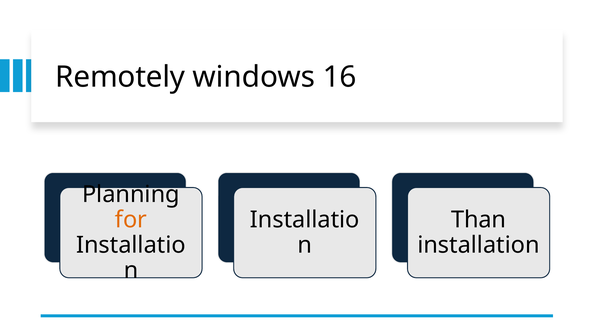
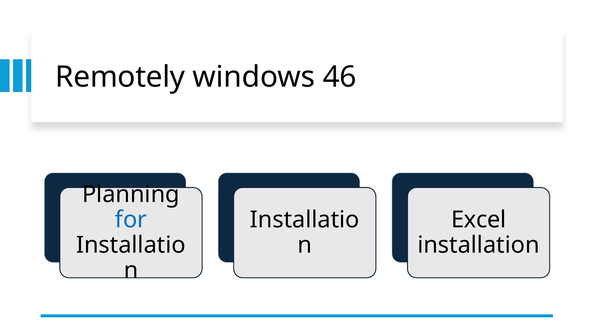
16: 16 -> 46
for colour: orange -> blue
Than: Than -> Excel
